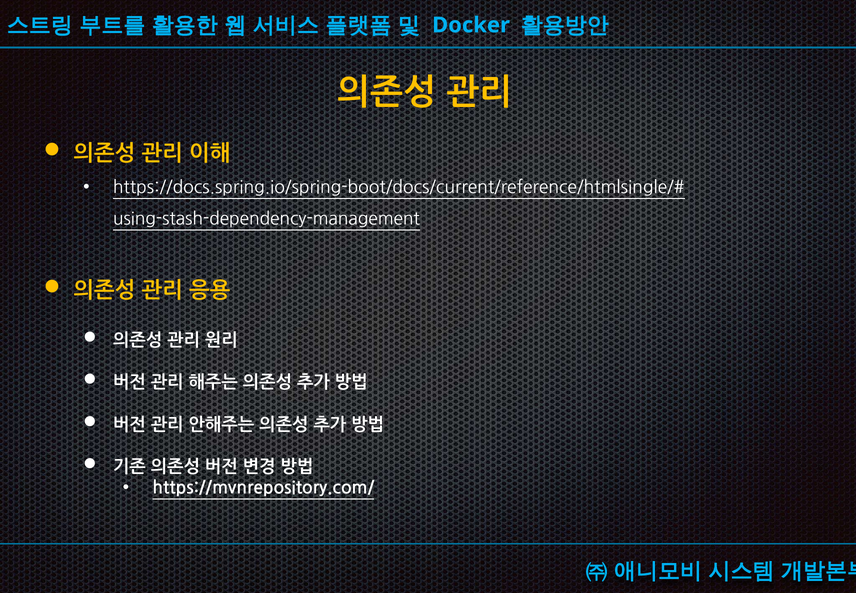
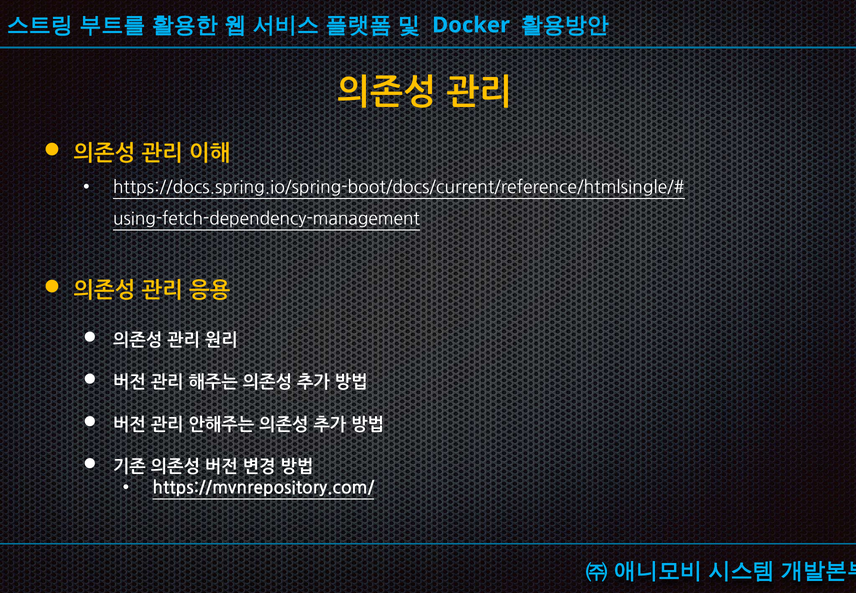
using-stash-dependency-management: using-stash-dependency-management -> using-fetch-dependency-management
